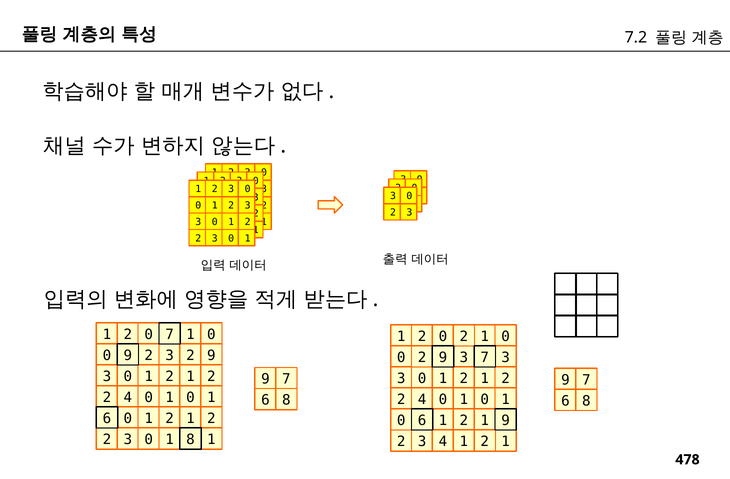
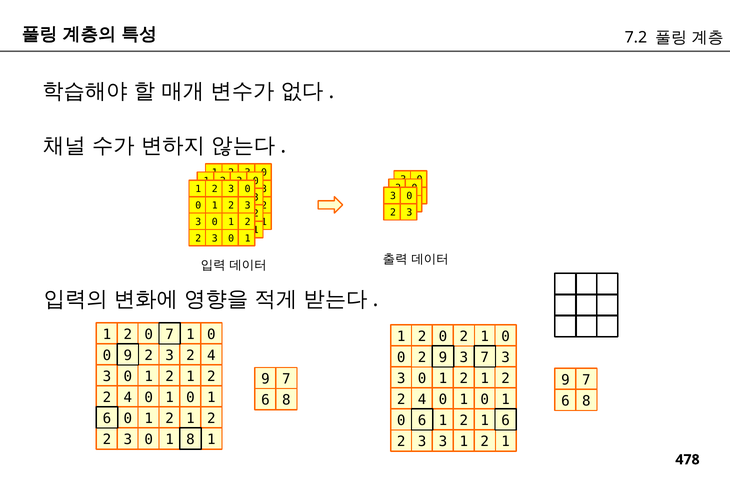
3 2 9: 9 -> 4
6 9: 9 -> 6
4 at (443, 442): 4 -> 3
